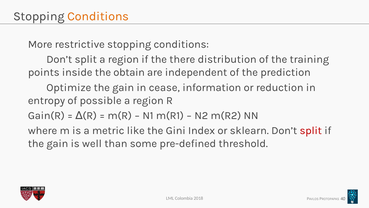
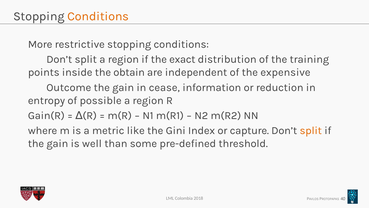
there: there -> exact
prediction: prediction -> expensive
Optimize: Optimize -> Outcome
sklearn: sklearn -> capture
split at (311, 130) colour: red -> orange
